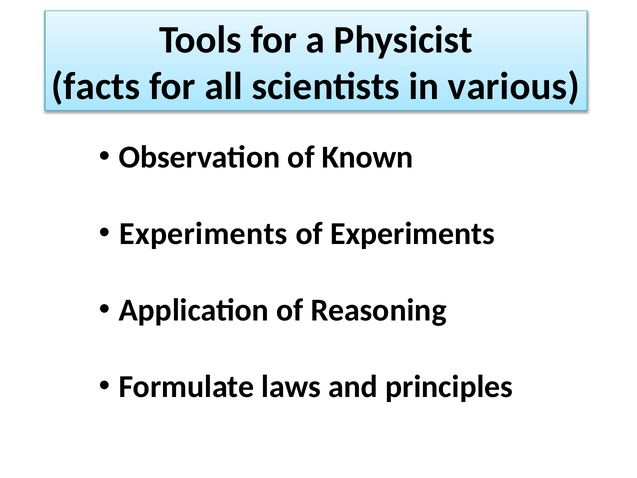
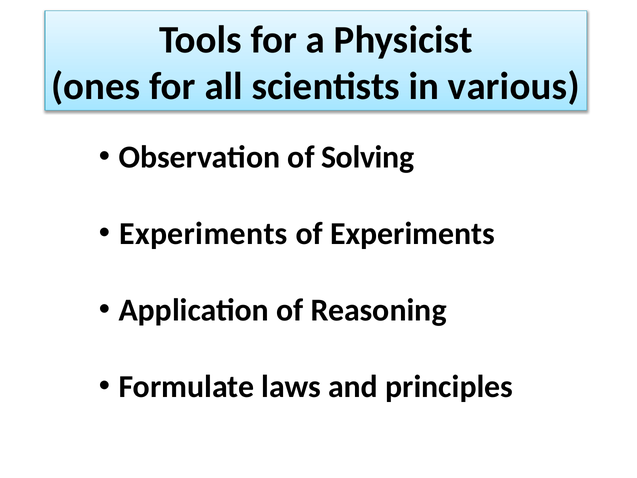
facts: facts -> ones
Known: Known -> Solving
